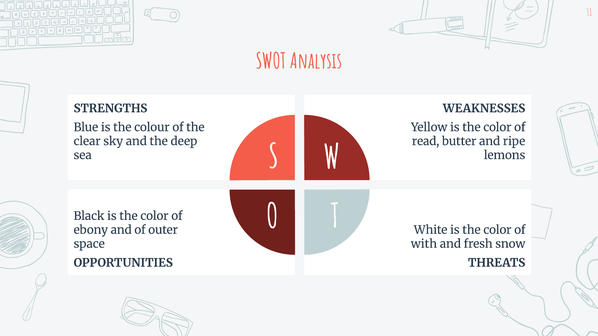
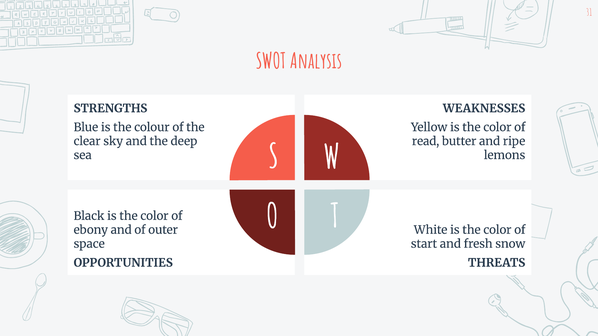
with: with -> start
